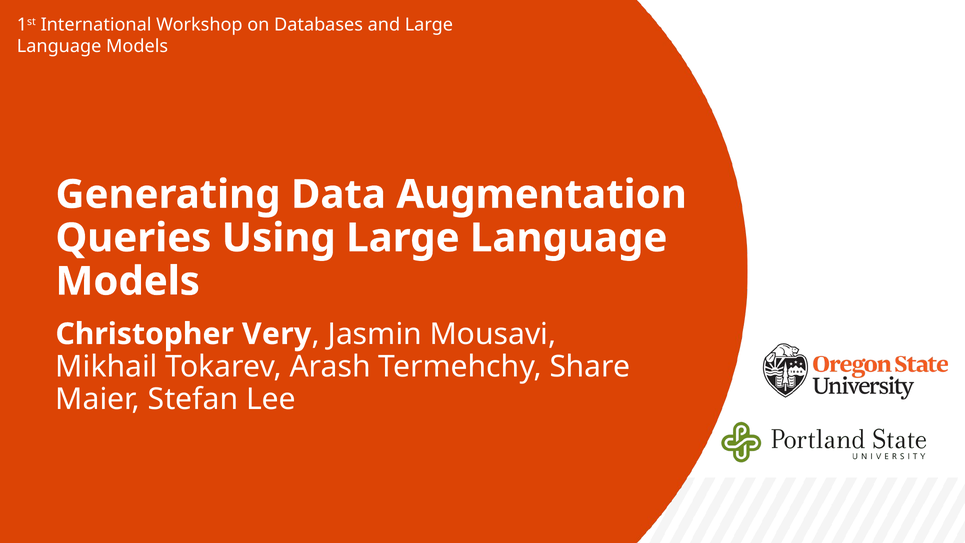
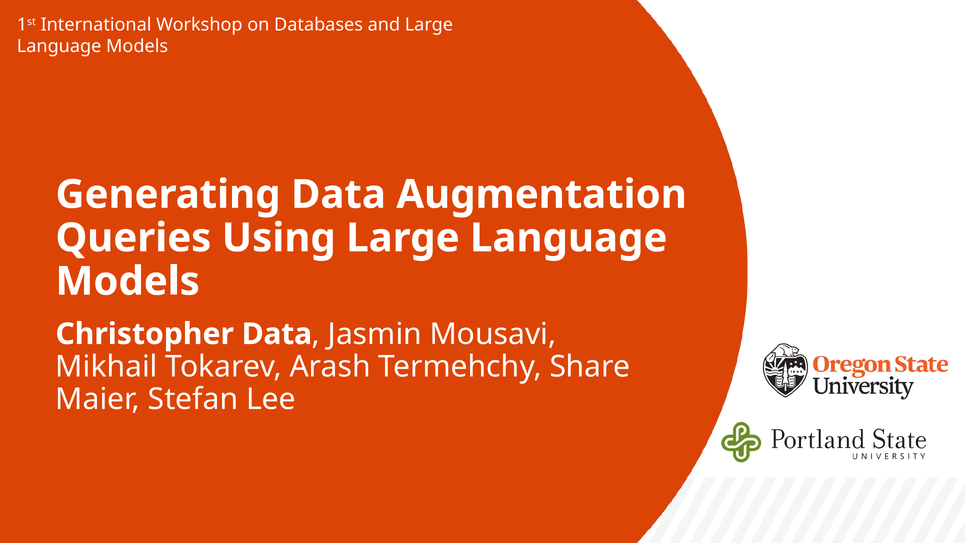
Christopher Very: Very -> Data
